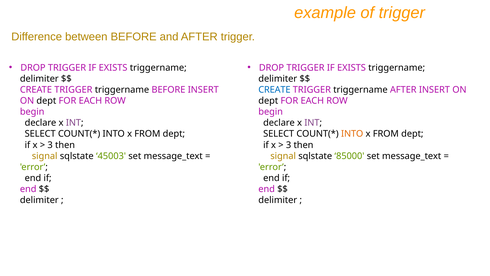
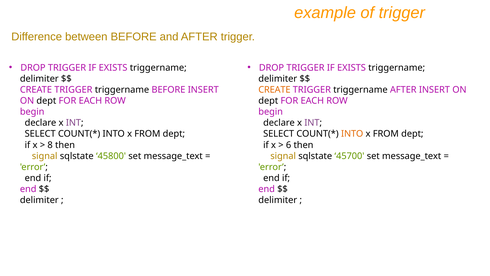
CREATE at (274, 90) colour: blue -> orange
3 at (50, 145): 3 -> 8
3 at (289, 145): 3 -> 6
45003: 45003 -> 45800
85000: 85000 -> 45700
